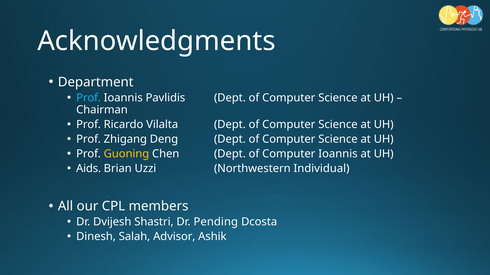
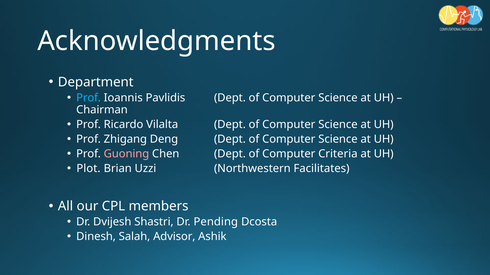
Guoning colour: yellow -> pink
Computer Ioannis: Ioannis -> Criteria
Aids: Aids -> Plot
Individual: Individual -> Facilitates
